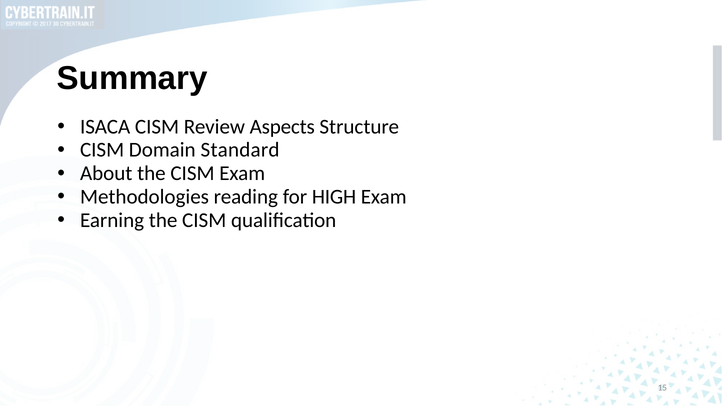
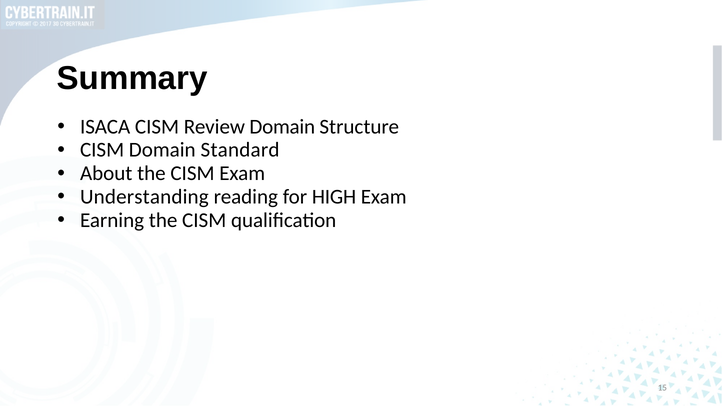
Review Aspects: Aspects -> Domain
Methodologies: Methodologies -> Understanding
